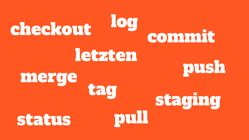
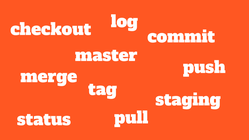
letzten: letzten -> master
